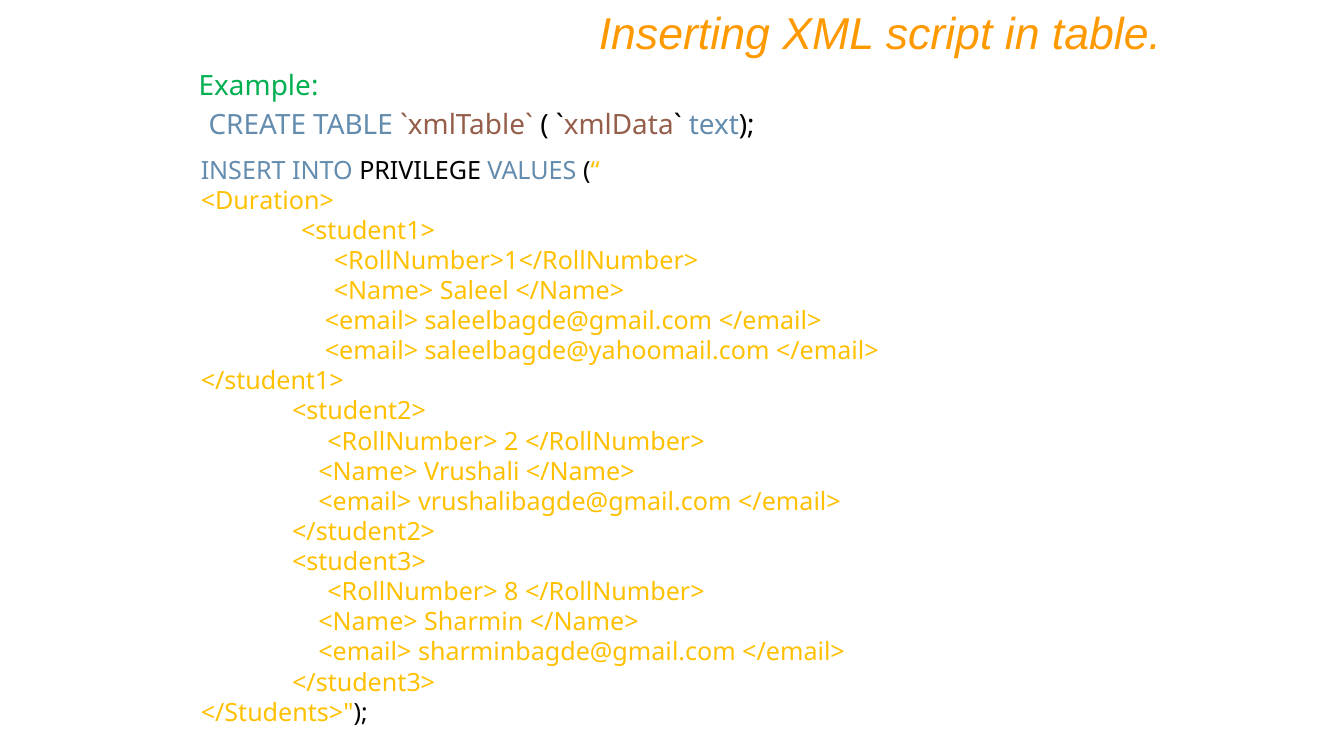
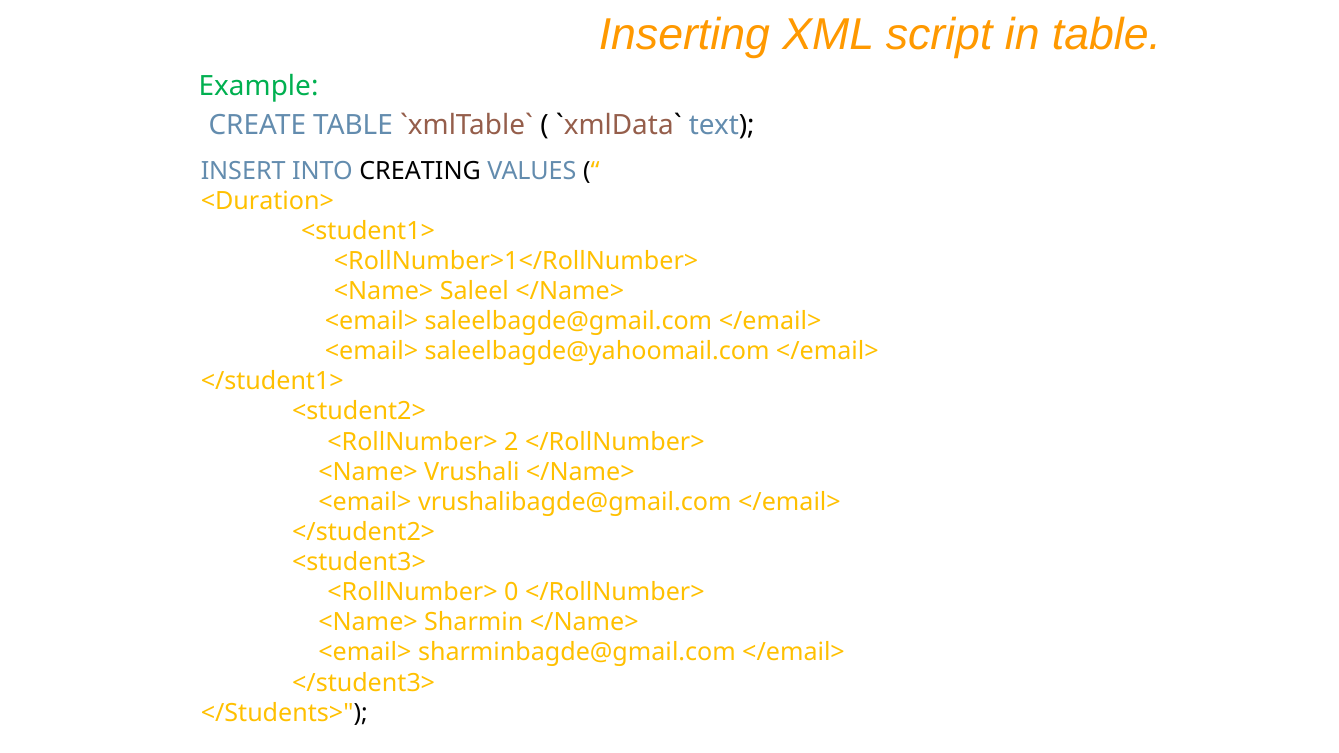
PRIVILEGE: PRIVILEGE -> CREATING
8: 8 -> 0
